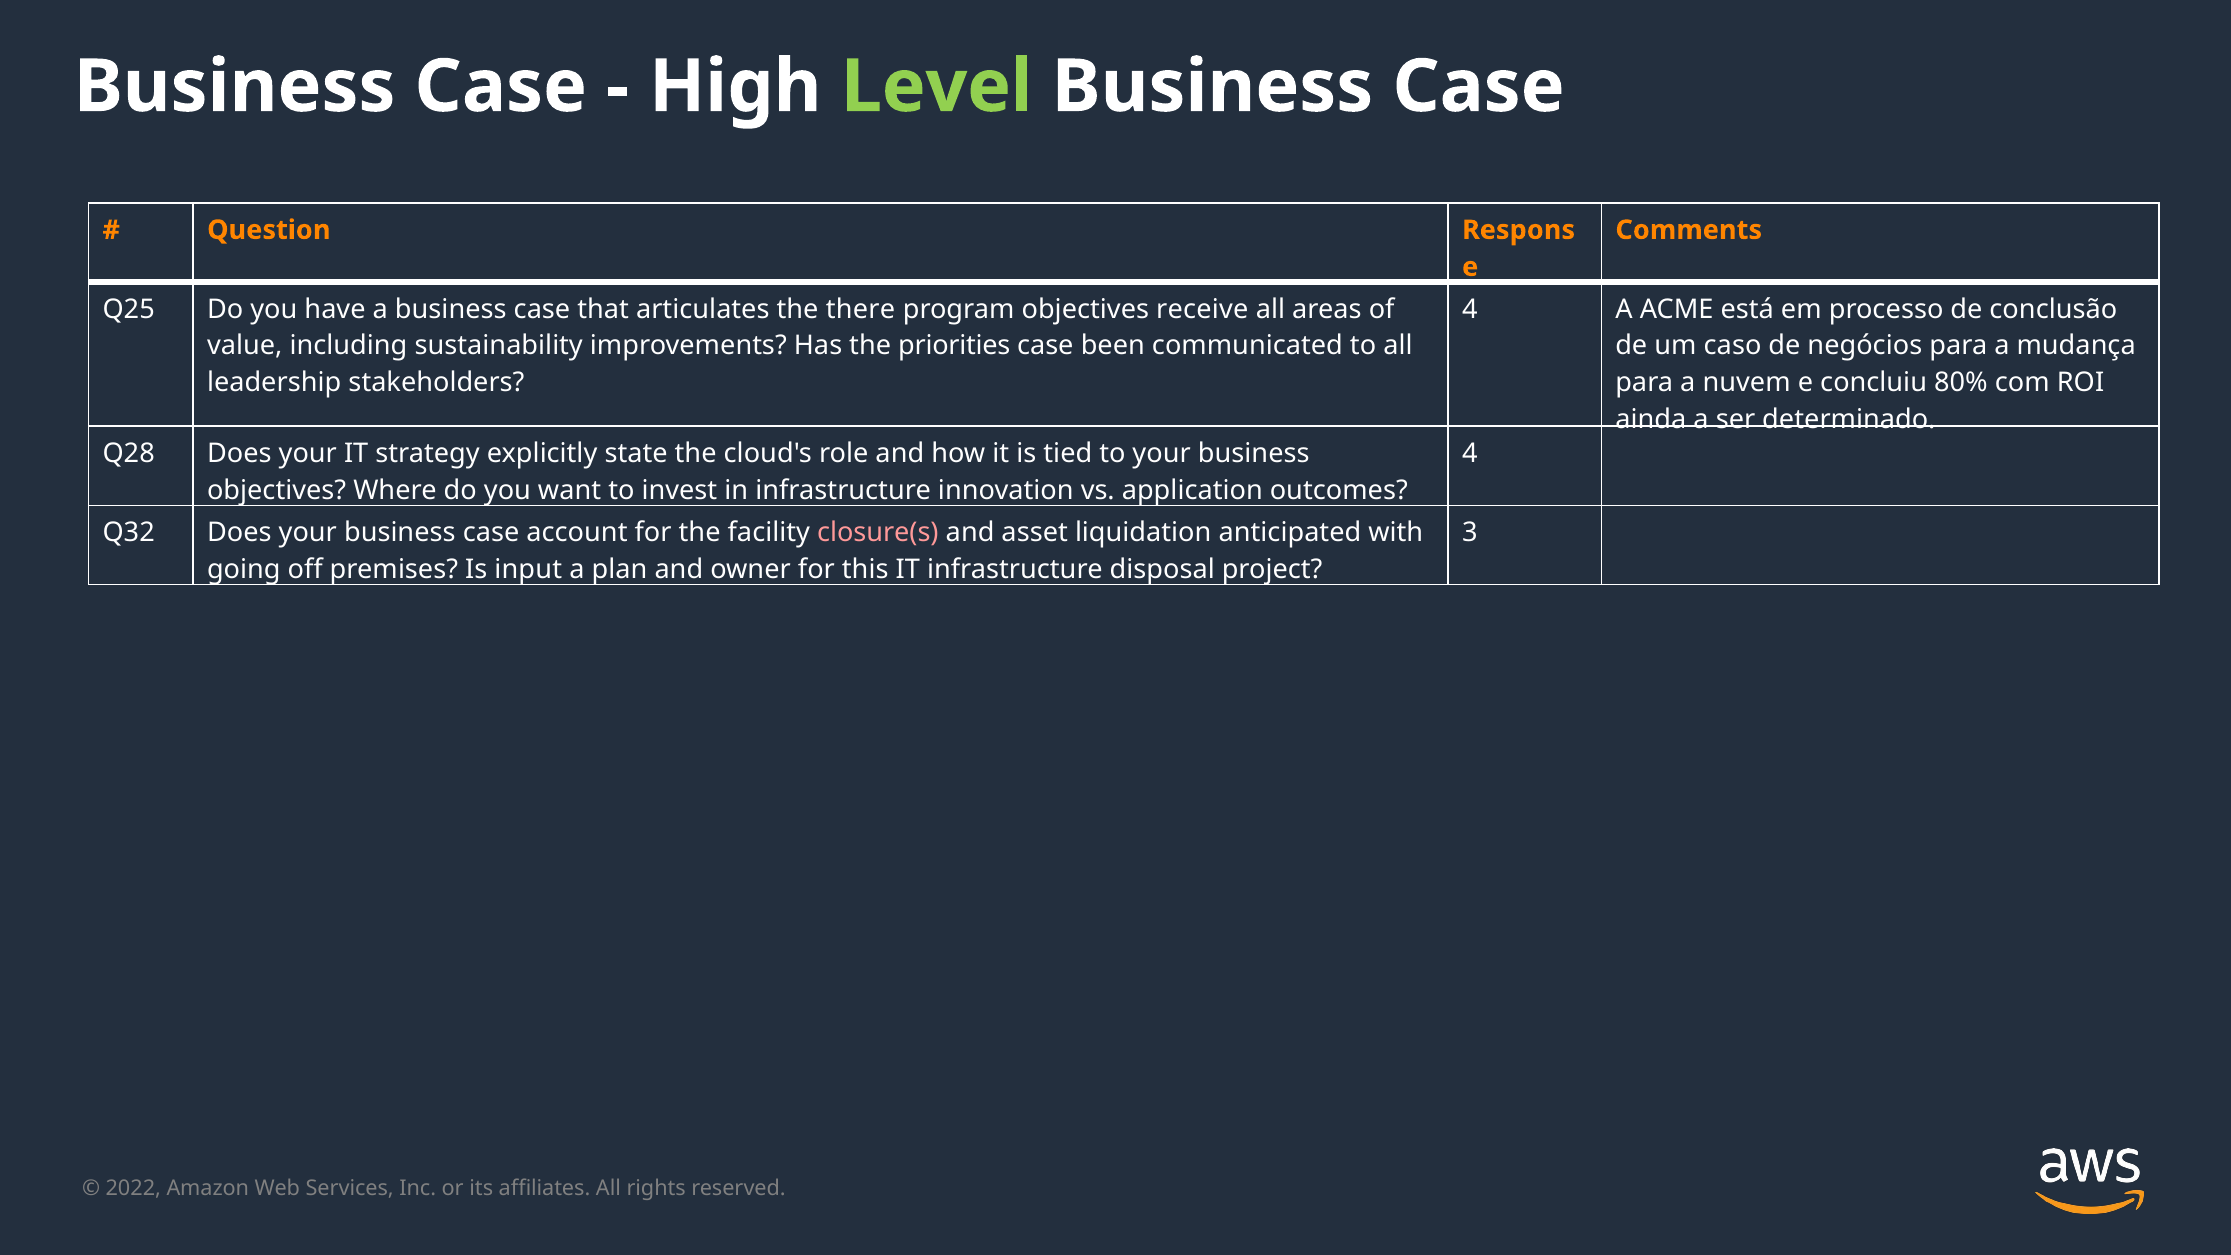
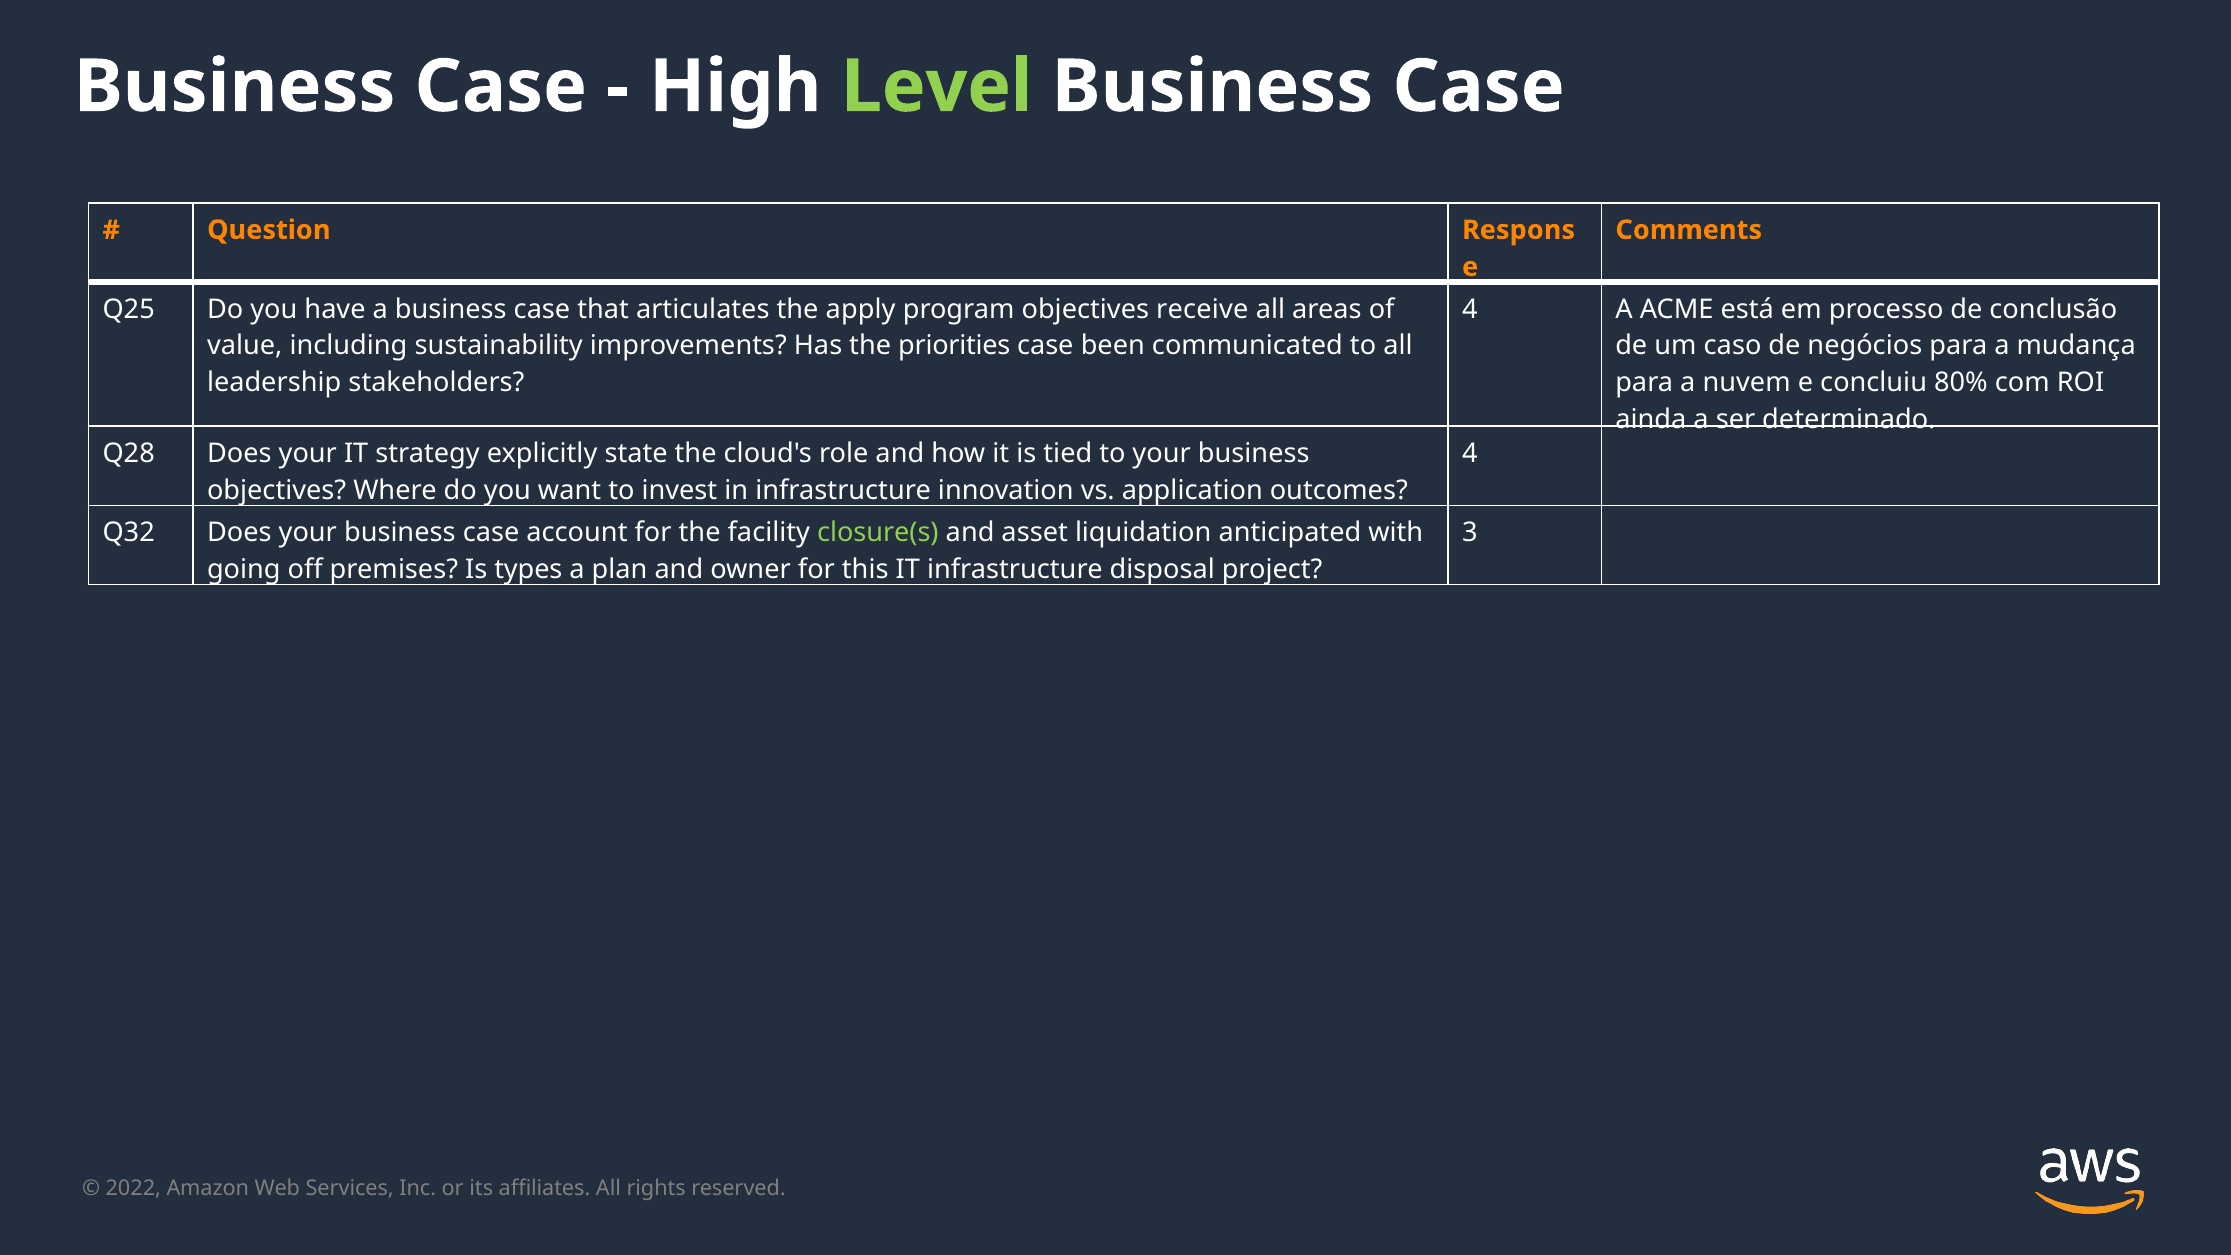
there: there -> apply
closure(s colour: pink -> light green
input: input -> types
